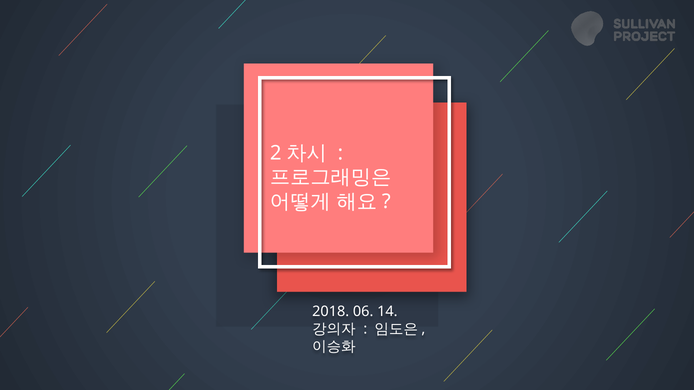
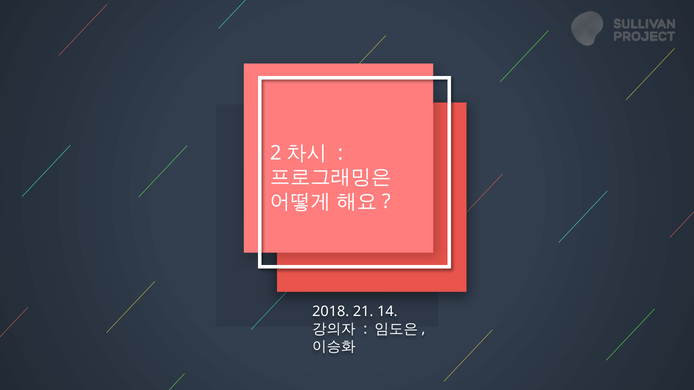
06: 06 -> 21
